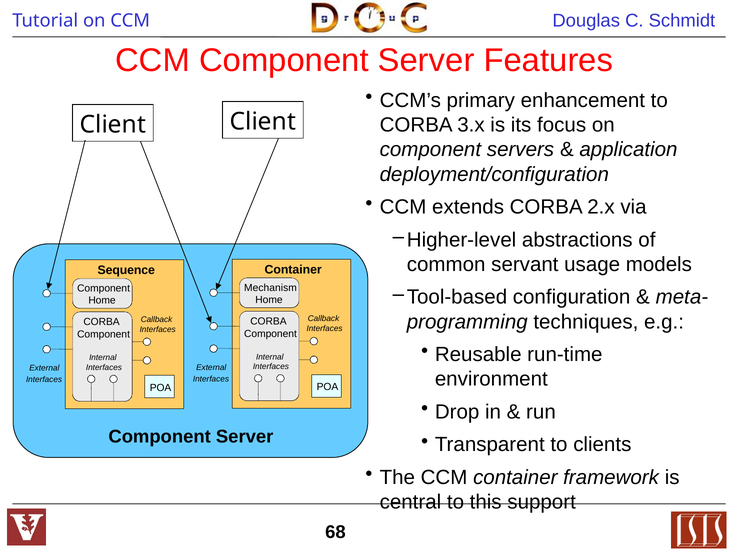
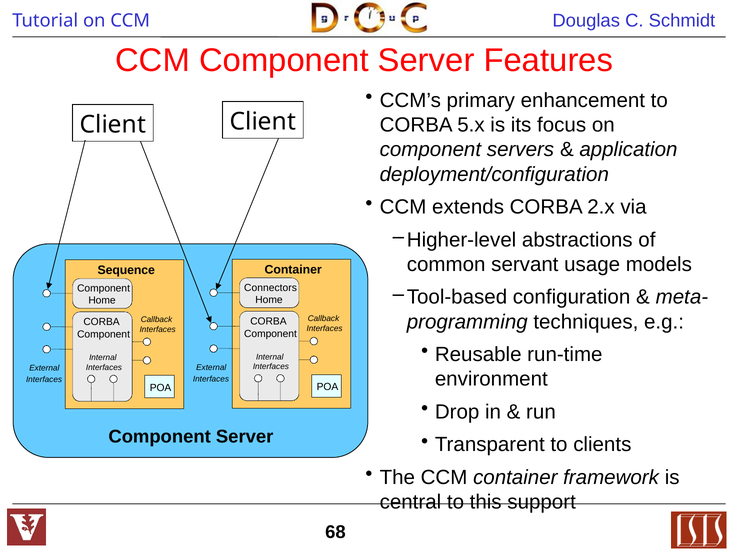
3.x: 3.x -> 5.x
Mechanism: Mechanism -> Connectors
